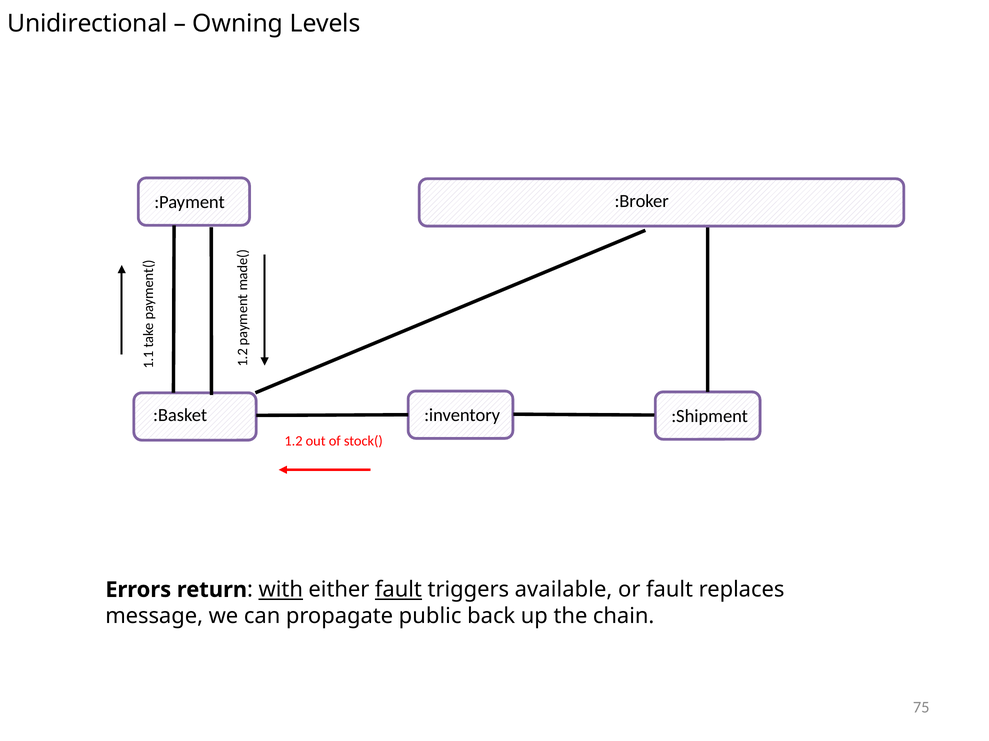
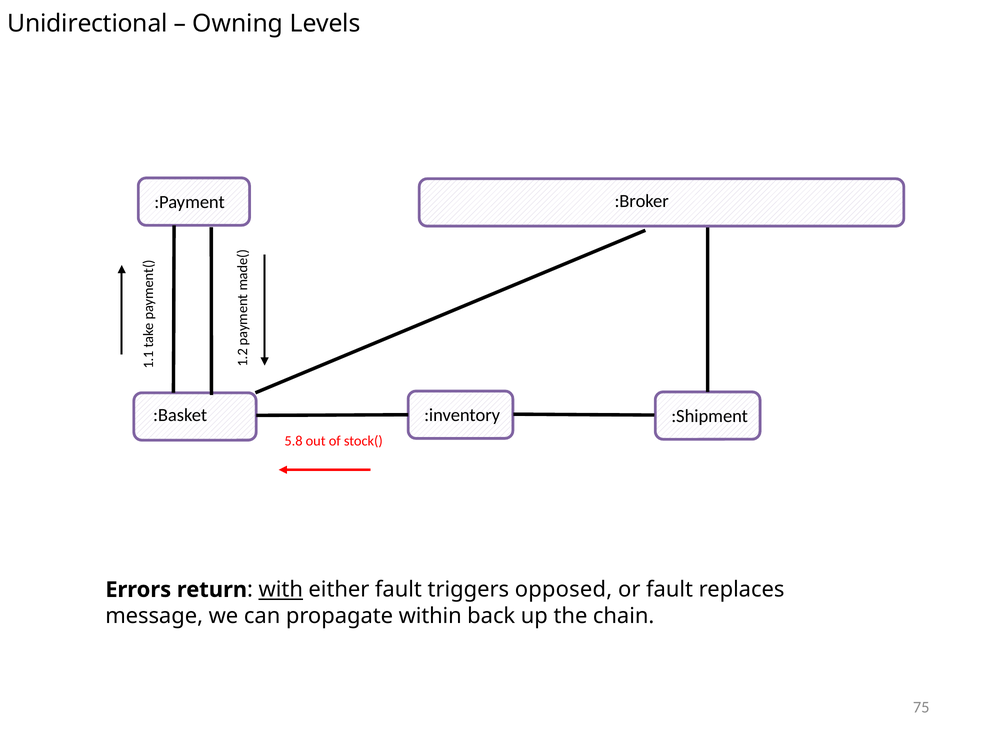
1.2: 1.2 -> 5.8
fault at (398, 590) underline: present -> none
available: available -> opposed
public: public -> within
